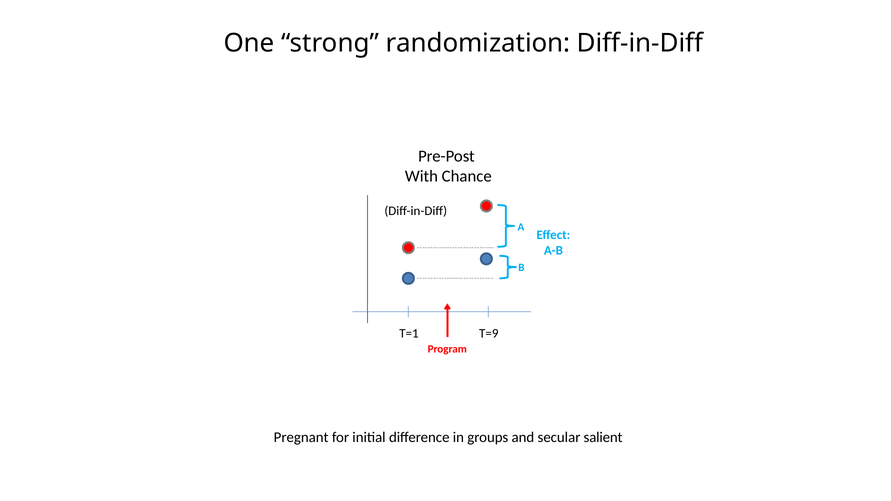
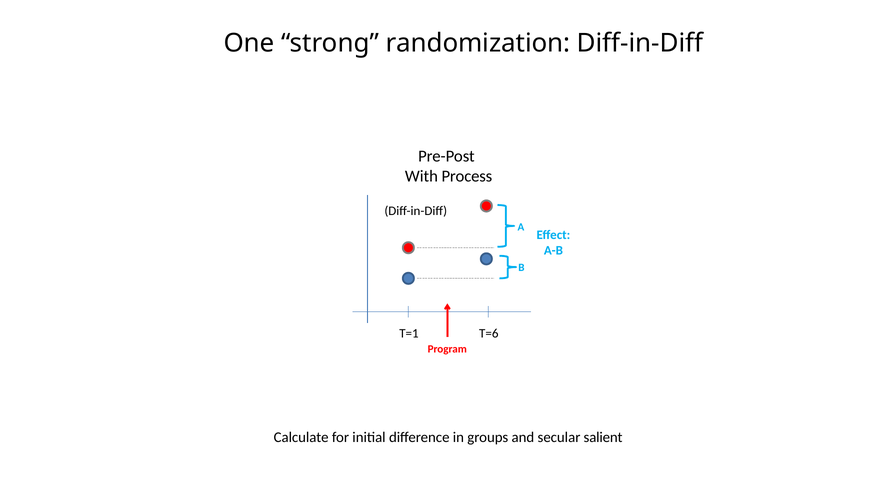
Chance: Chance -> Process
T=9: T=9 -> T=6
Pregnant: Pregnant -> Calculate
